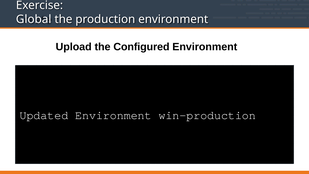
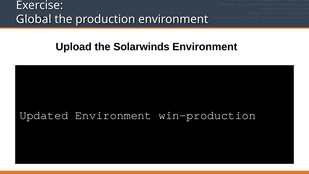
Configured: Configured -> Solarwinds
